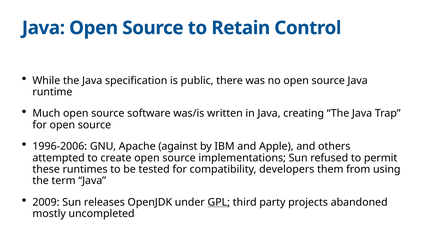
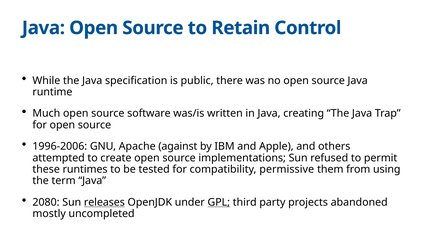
developers: developers -> permissive
2009: 2009 -> 2080
releases underline: none -> present
